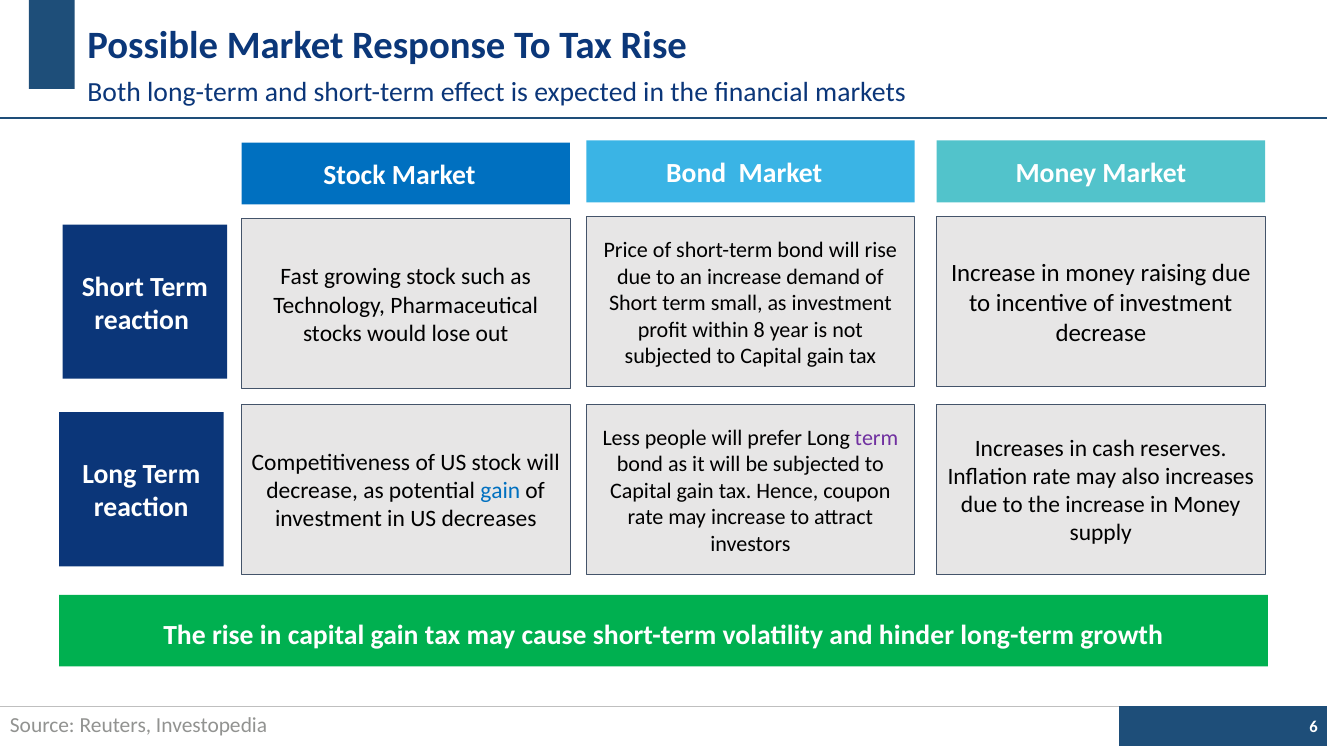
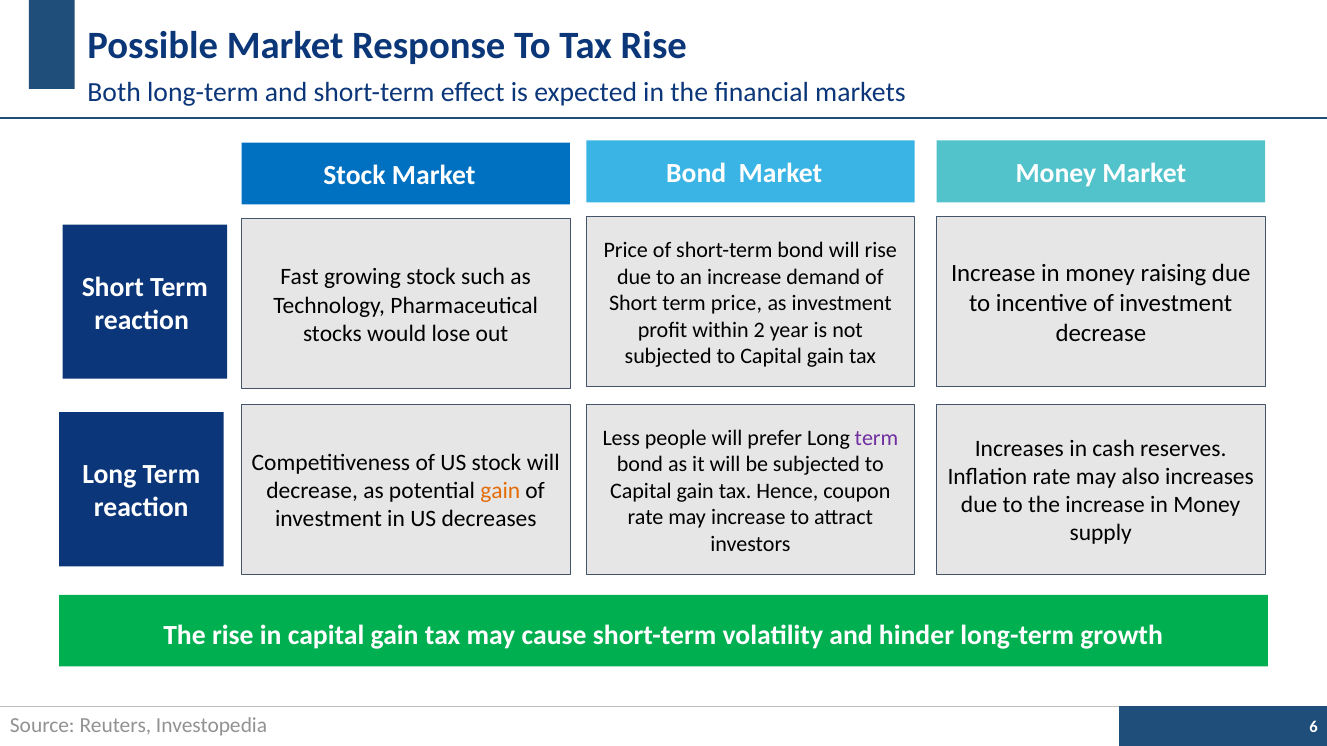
term small: small -> price
8: 8 -> 2
gain at (500, 491) colour: blue -> orange
